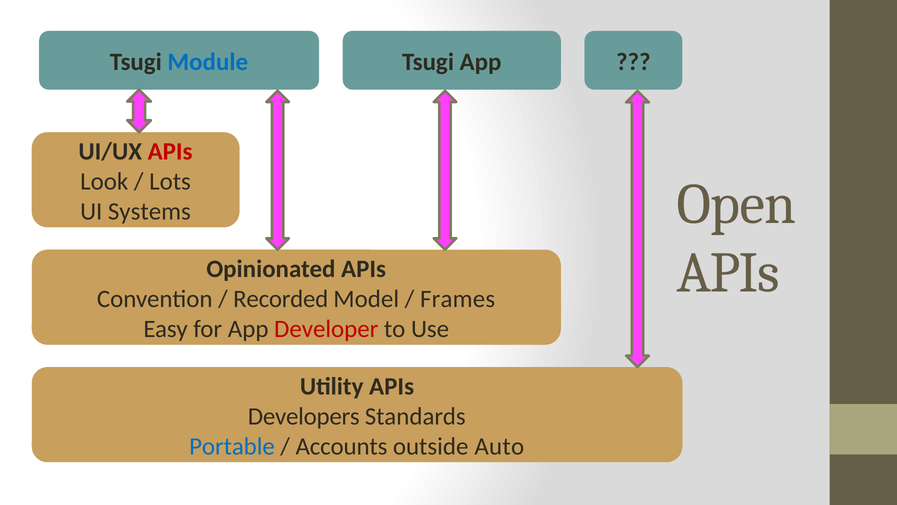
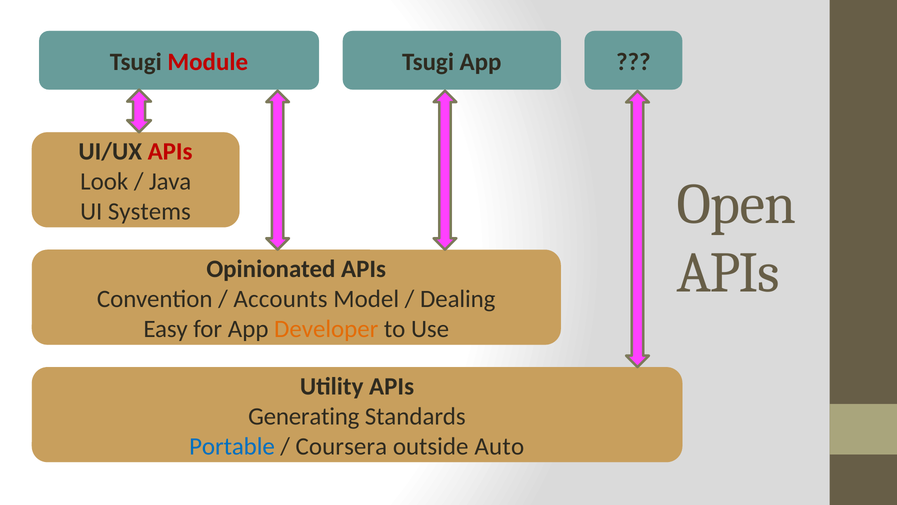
Module colour: blue -> red
Lots: Lots -> Java
Recorded: Recorded -> Accounts
Frames: Frames -> Dealing
Developer colour: red -> orange
Developers: Developers -> Generating
Accounts: Accounts -> Coursera
